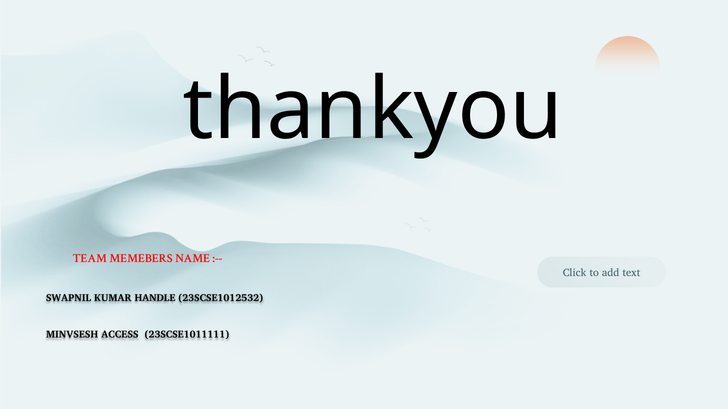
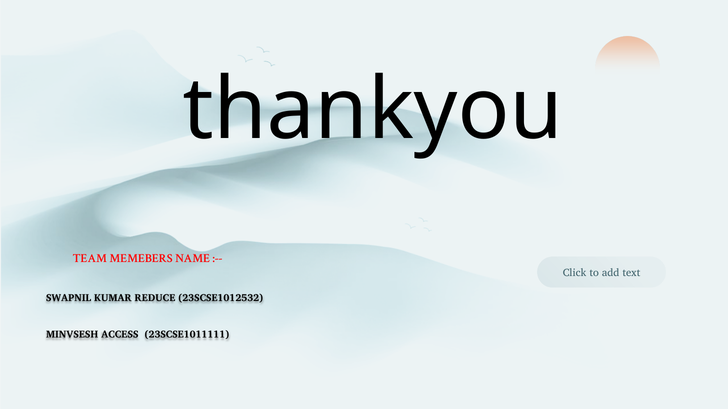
HANDLE: HANDLE -> REDUCE
